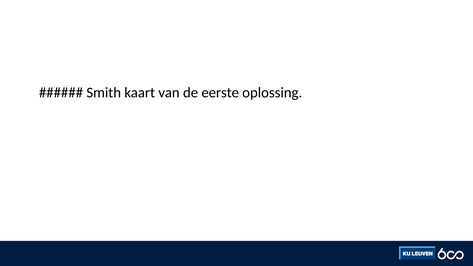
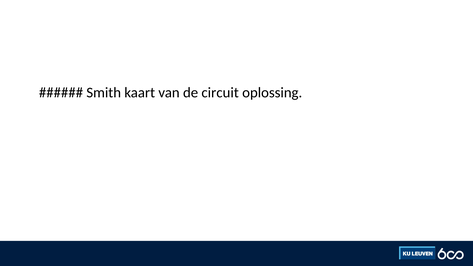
eerste: eerste -> circuit
